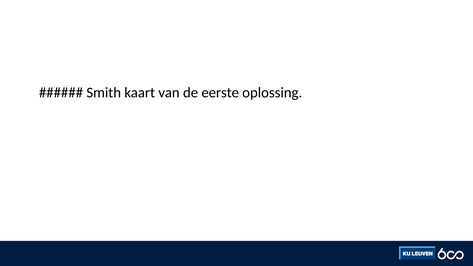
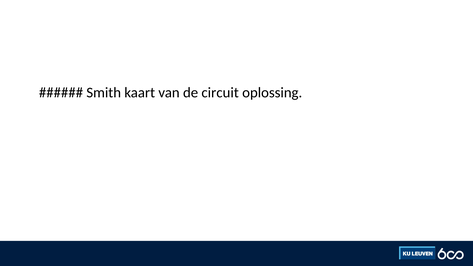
eerste: eerste -> circuit
